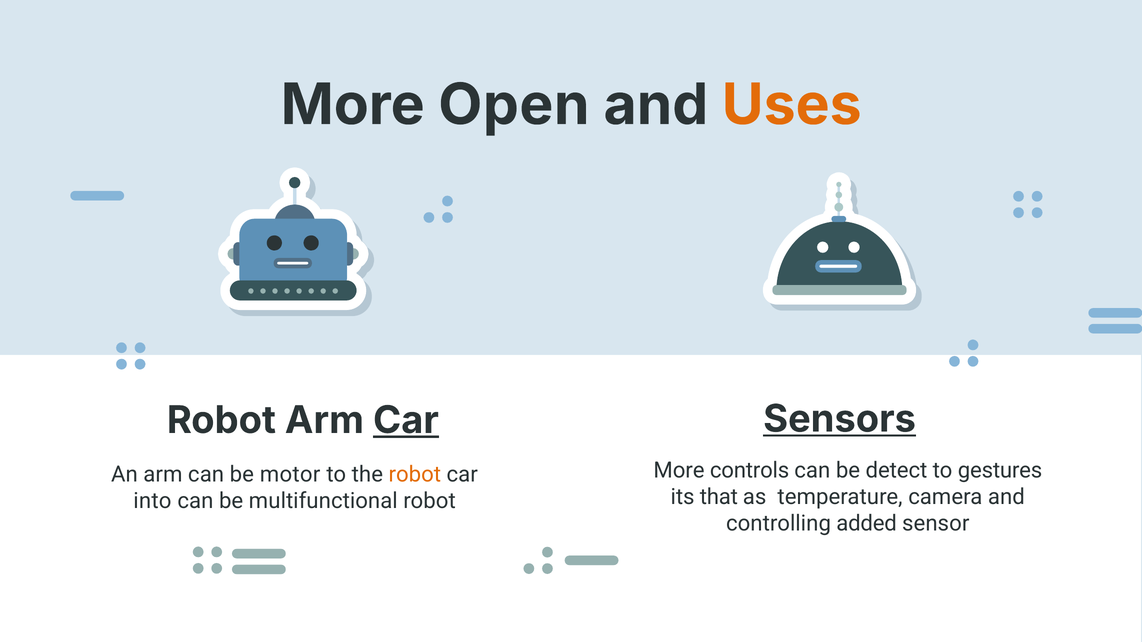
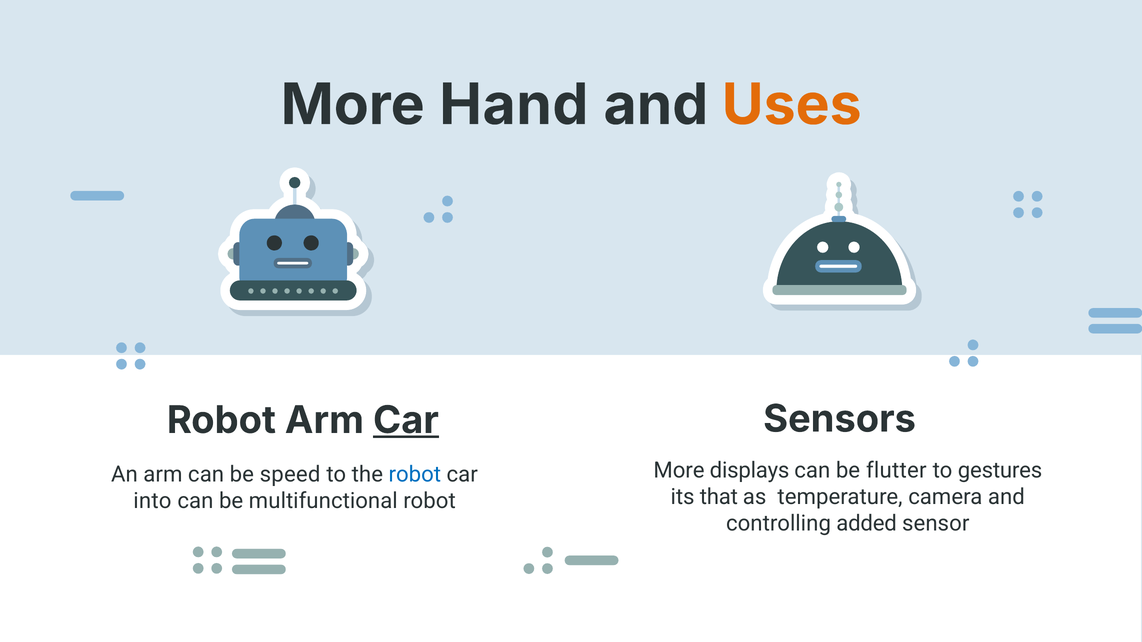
Open: Open -> Hand
Sensors underline: present -> none
controls: controls -> displays
detect: detect -> flutter
motor: motor -> speed
robot at (415, 475) colour: orange -> blue
